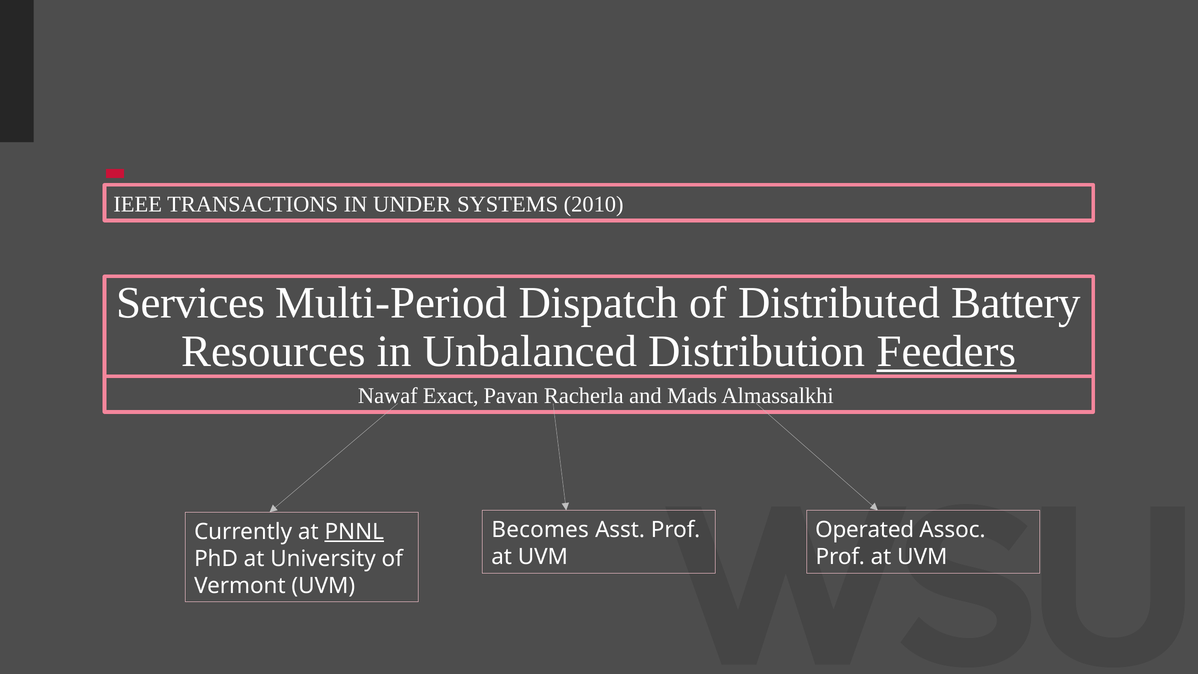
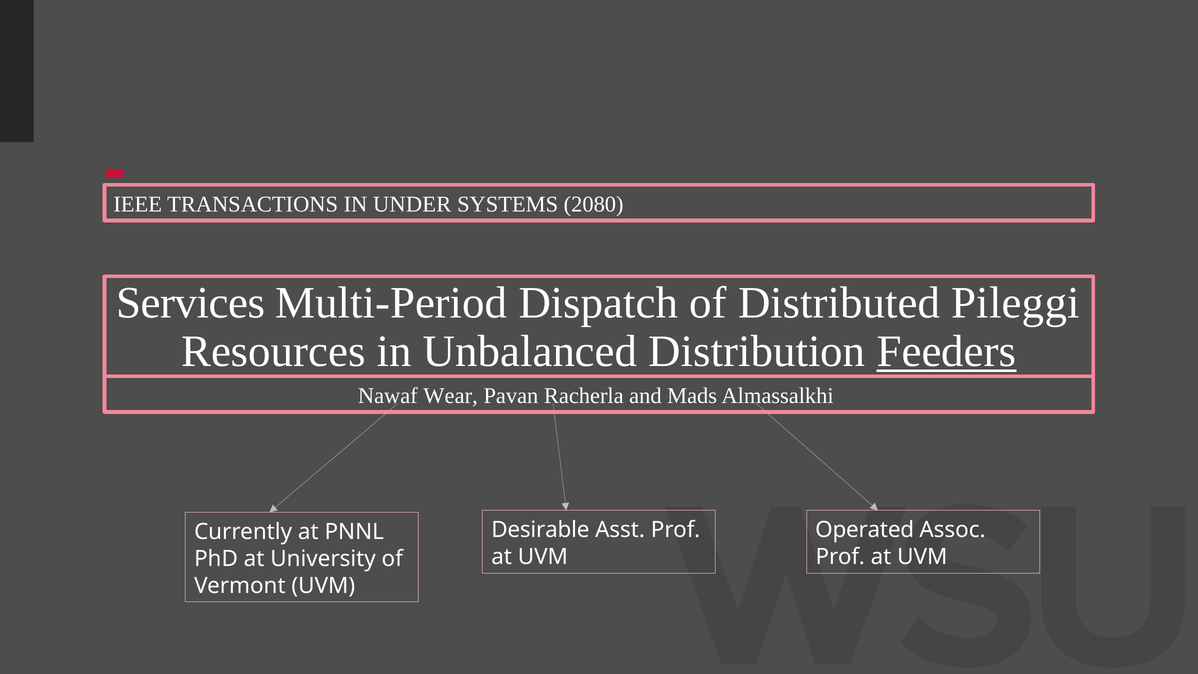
2010: 2010 -> 2080
Battery: Battery -> Pileggi
Exact: Exact -> Wear
Becomes: Becomes -> Desirable
PNNL underline: present -> none
